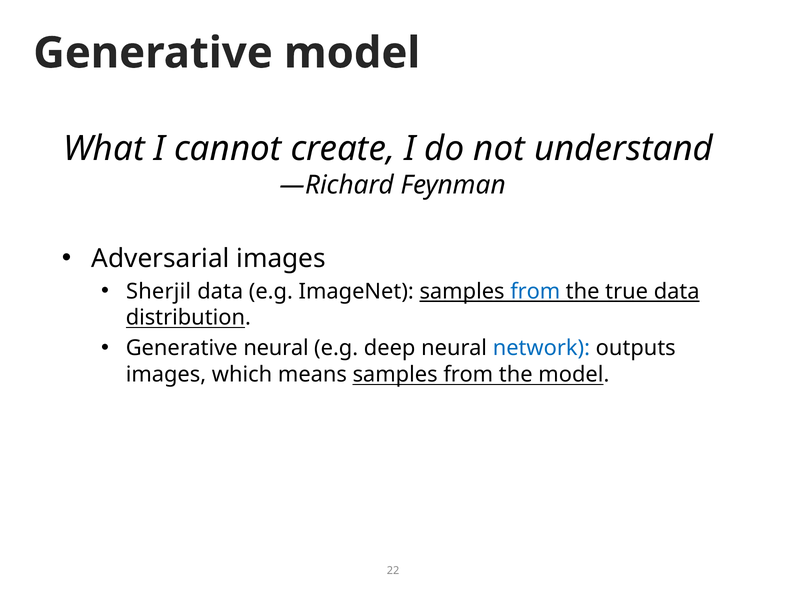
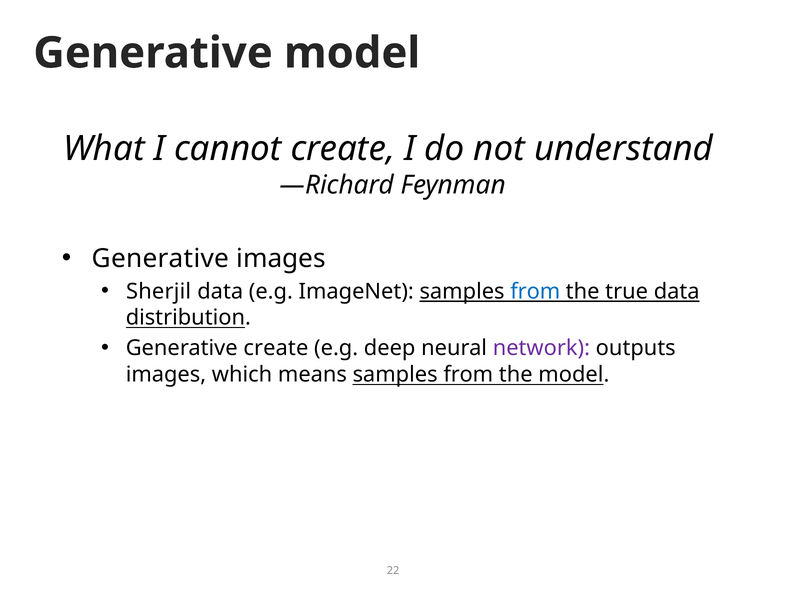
Adversarial at (161, 258): Adversarial -> Generative
Generative neural: neural -> create
network colour: blue -> purple
